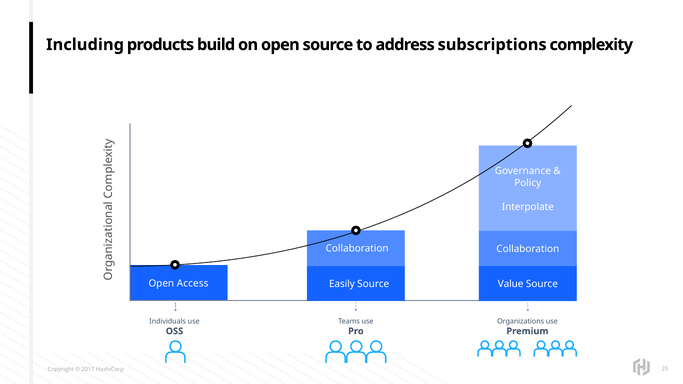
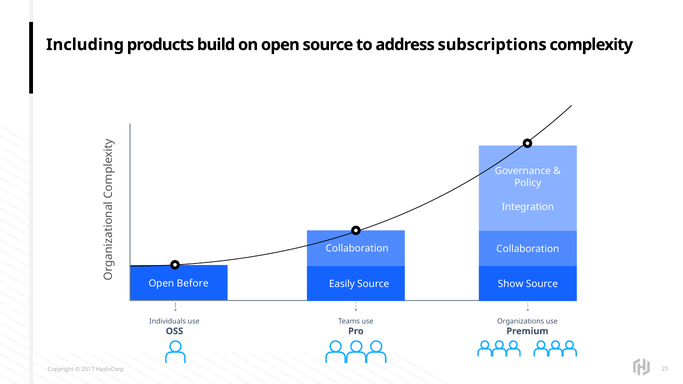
Interpolate: Interpolate -> Integration
Access: Access -> Before
Value: Value -> Show
